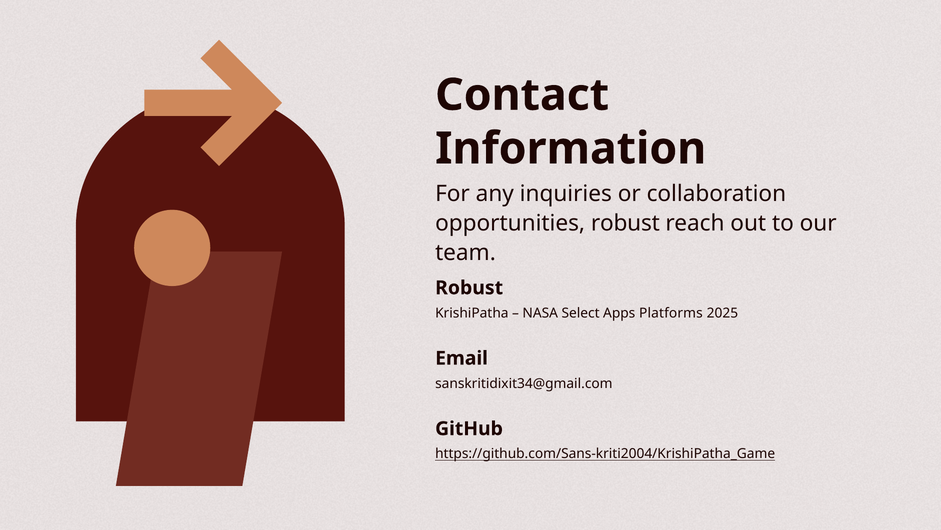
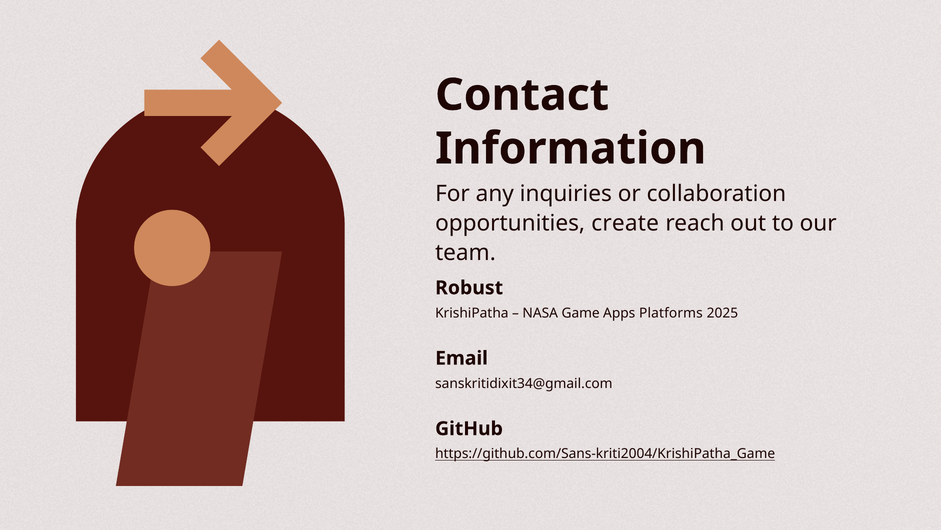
opportunities robust: robust -> create
Select: Select -> Game
